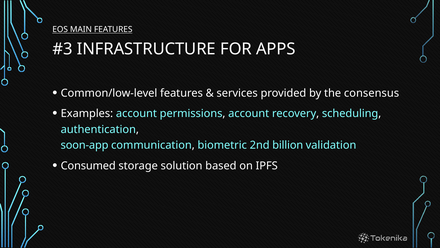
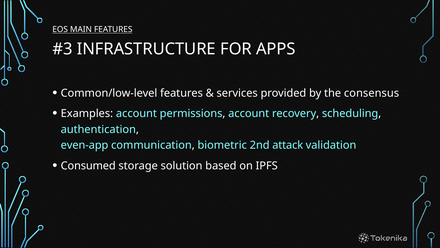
soon-app: soon-app -> even-app
billion: billion -> attack
